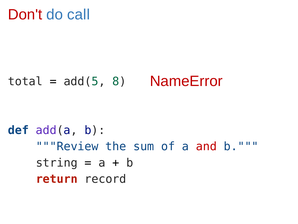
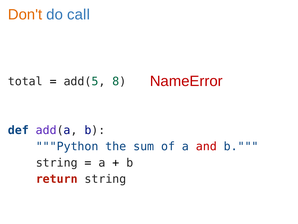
Don't colour: red -> orange
Review: Review -> Python
return record: record -> string
